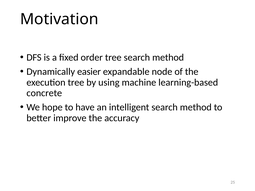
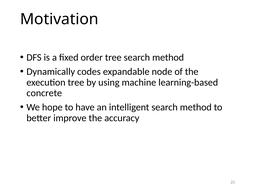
easier: easier -> codes
